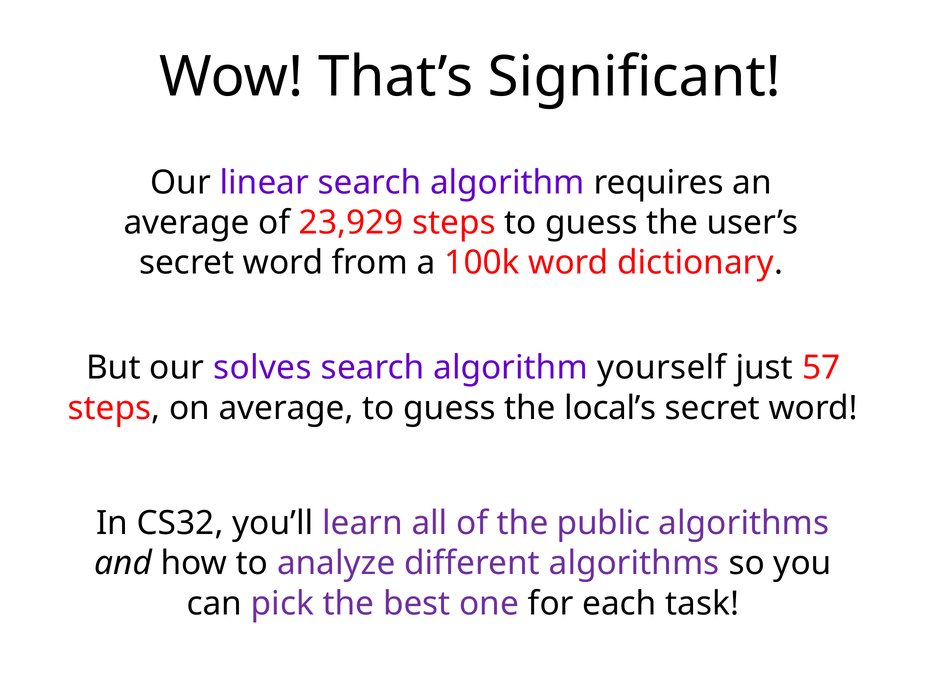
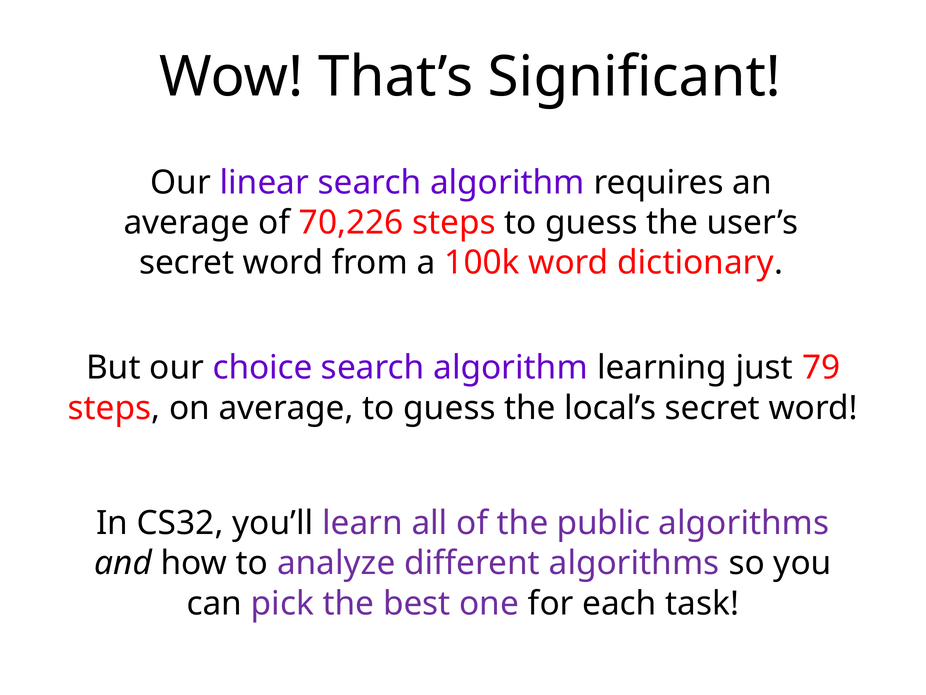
23,929: 23,929 -> 70,226
solves: solves -> choice
yourself: yourself -> learning
57: 57 -> 79
